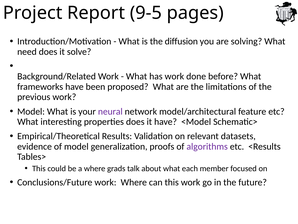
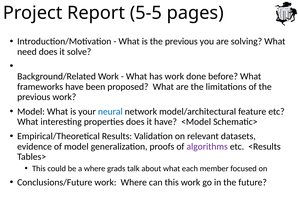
9-5: 9-5 -> 5-5
is the diffusion: diffusion -> previous
neural colour: purple -> blue
